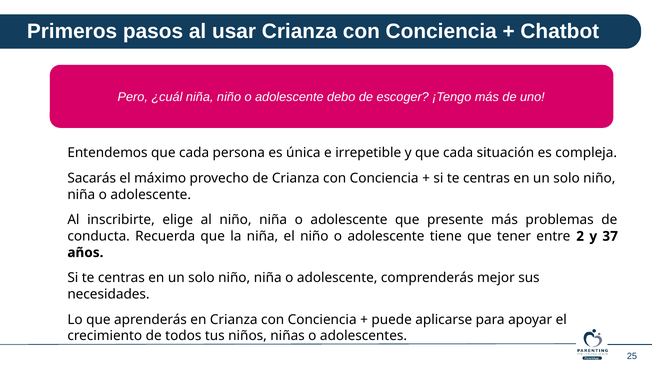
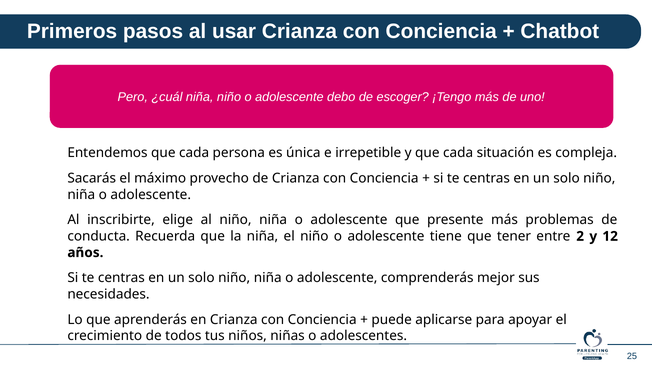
37: 37 -> 12
